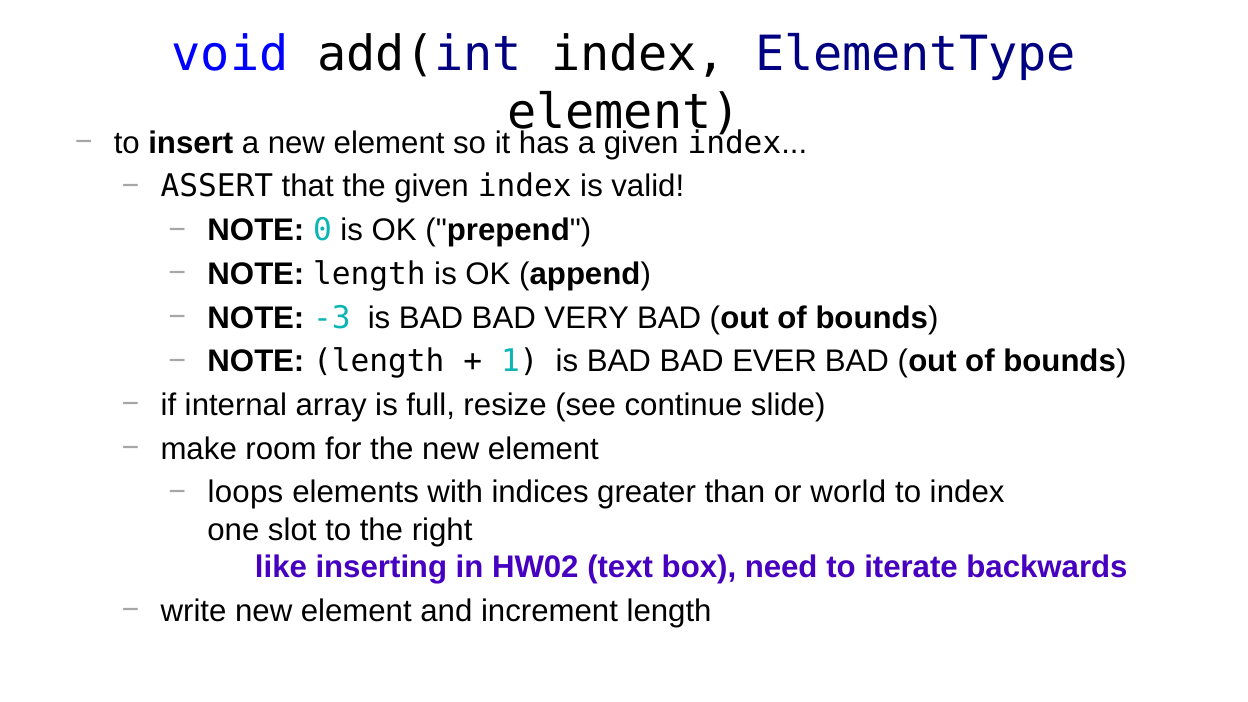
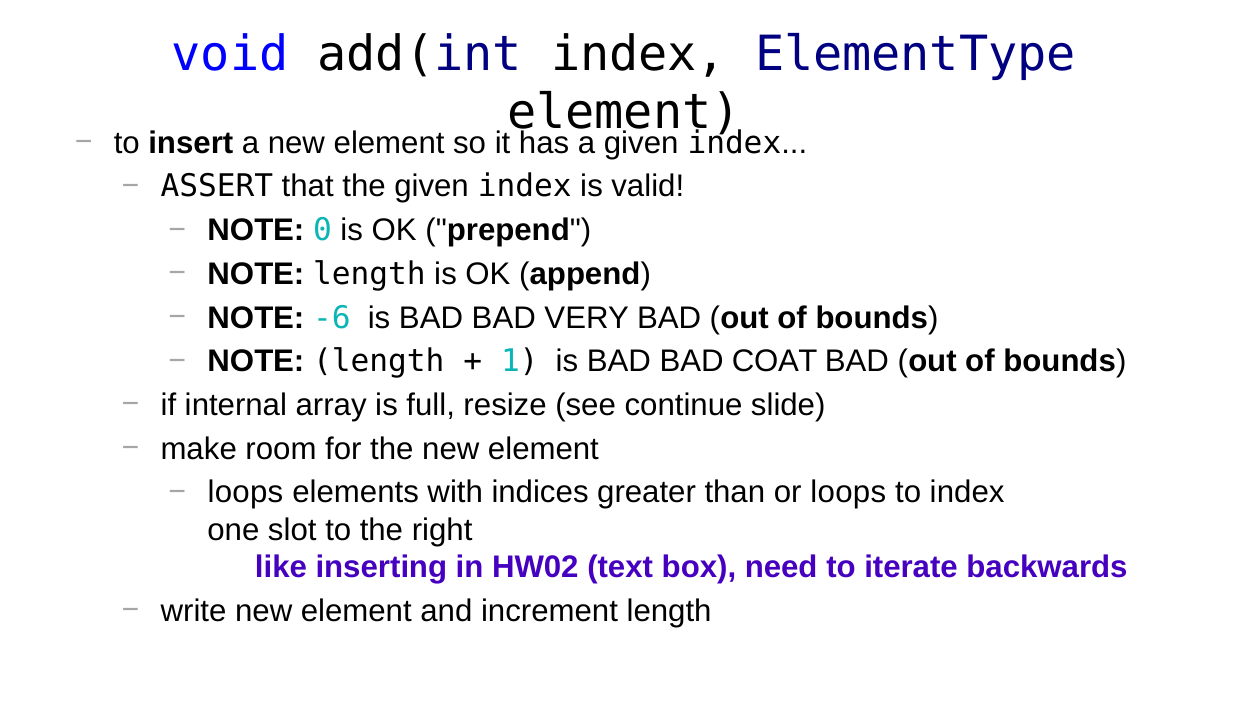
-3: -3 -> -6
EVER: EVER -> COAT
or world: world -> loops
